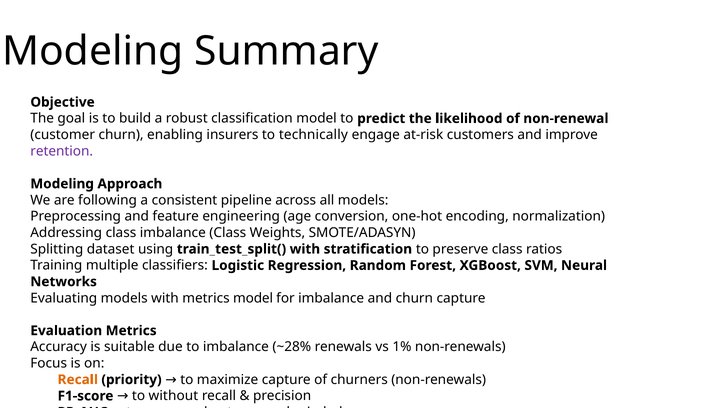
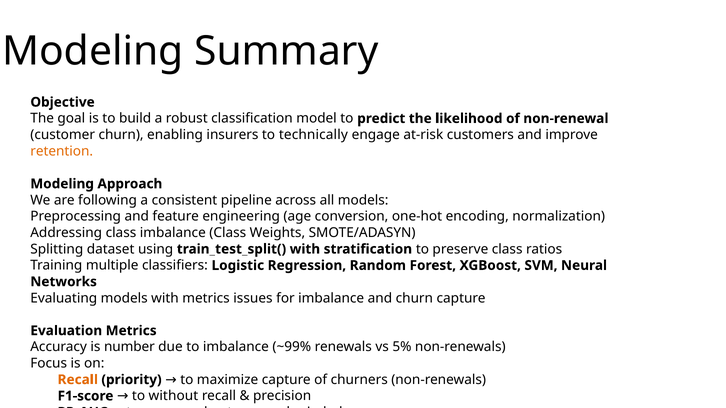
retention colour: purple -> orange
metrics model: model -> issues
suitable: suitable -> number
~28%: ~28% -> ~99%
1%: 1% -> 5%
